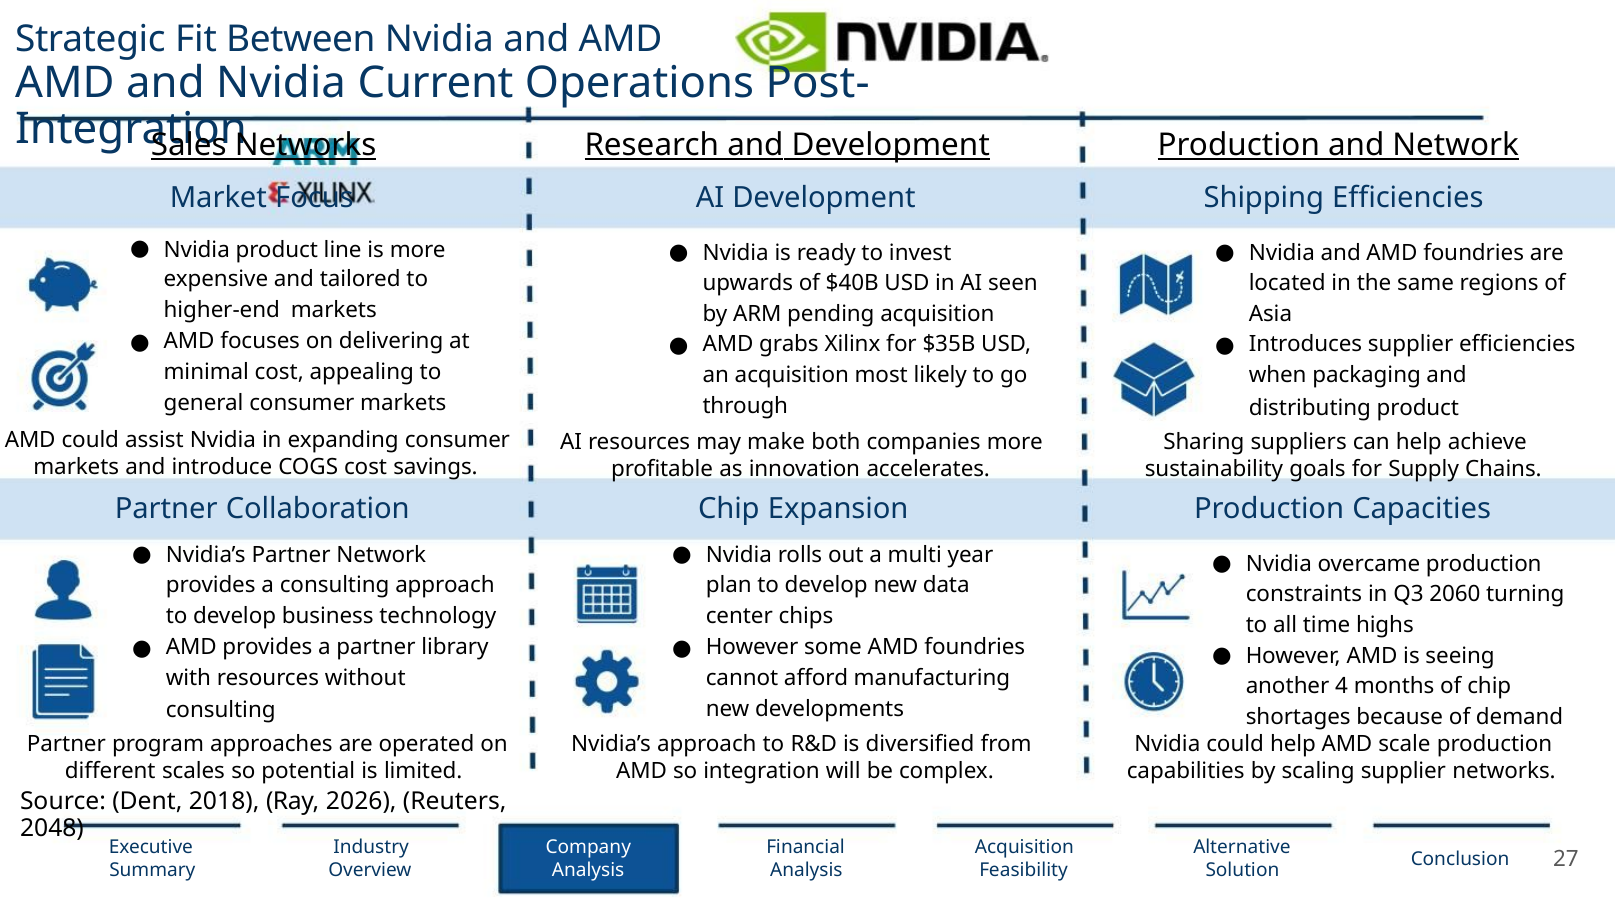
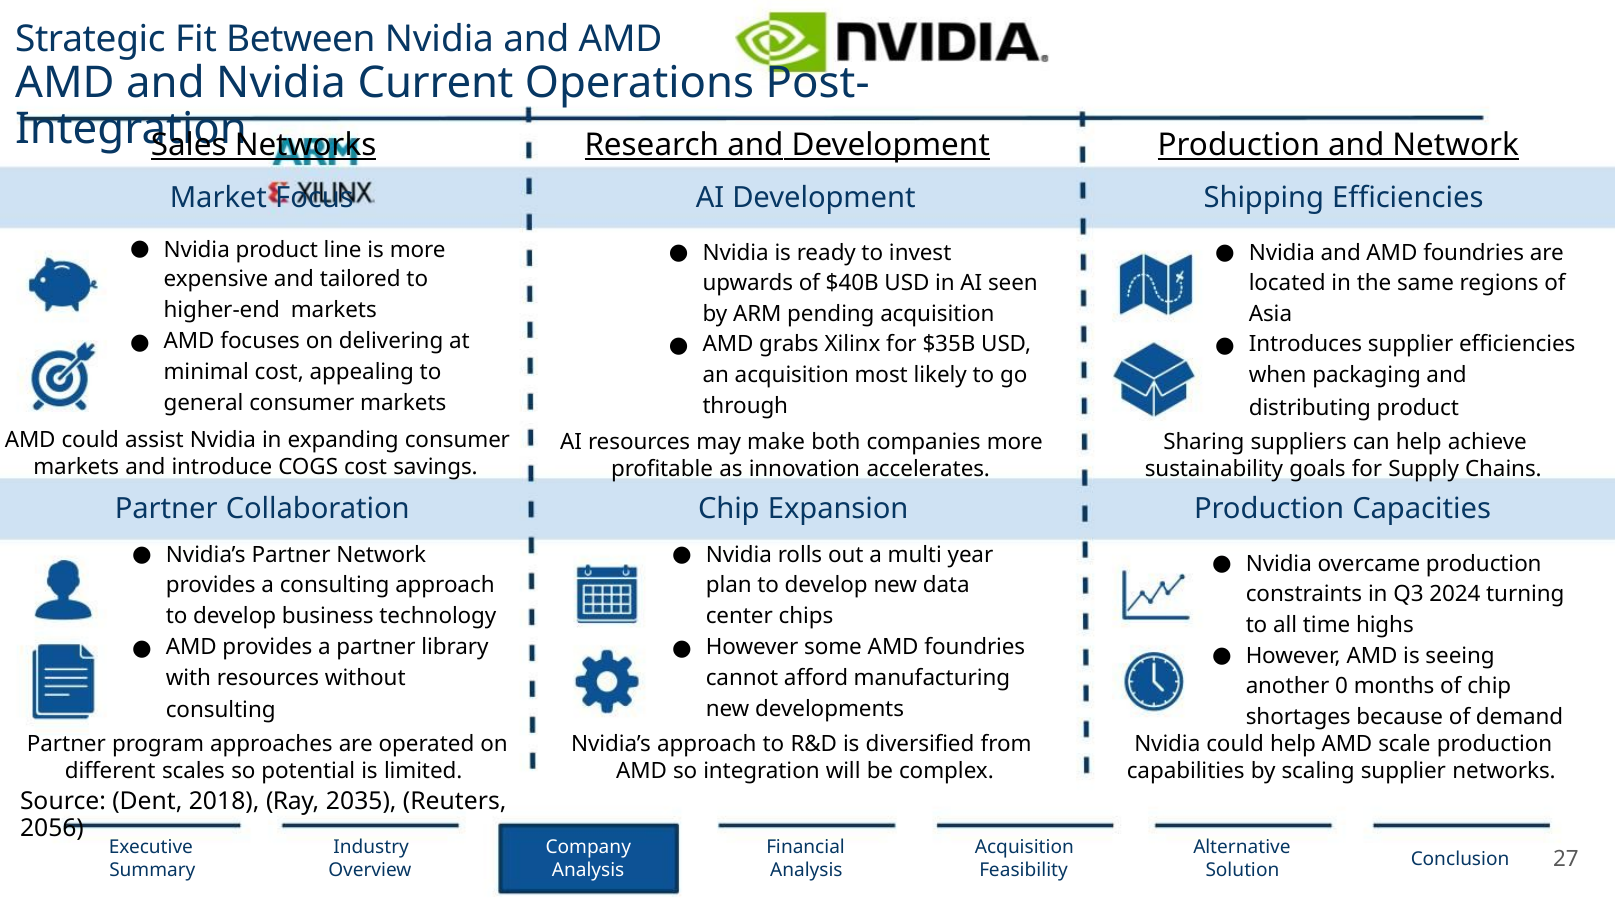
2060: 2060 -> 2024
4: 4 -> 0
2026: 2026 -> 2035
2048: 2048 -> 2056
